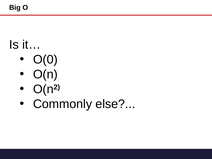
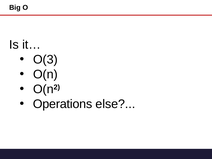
O(0: O(0 -> O(3
Commonly: Commonly -> Operations
